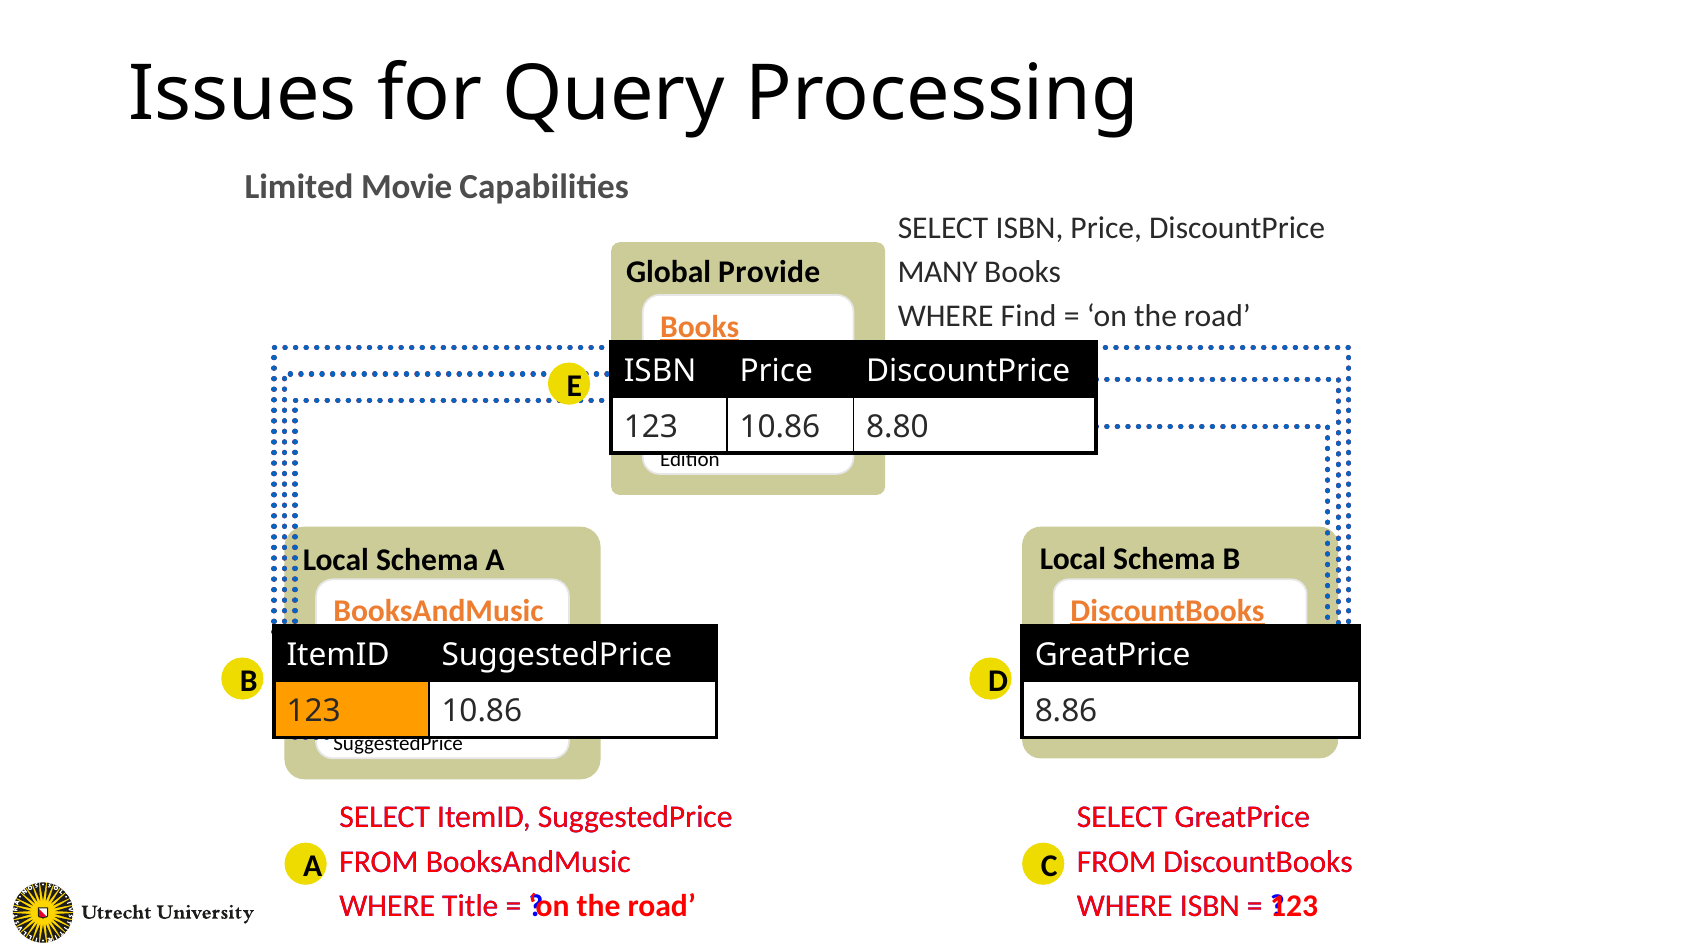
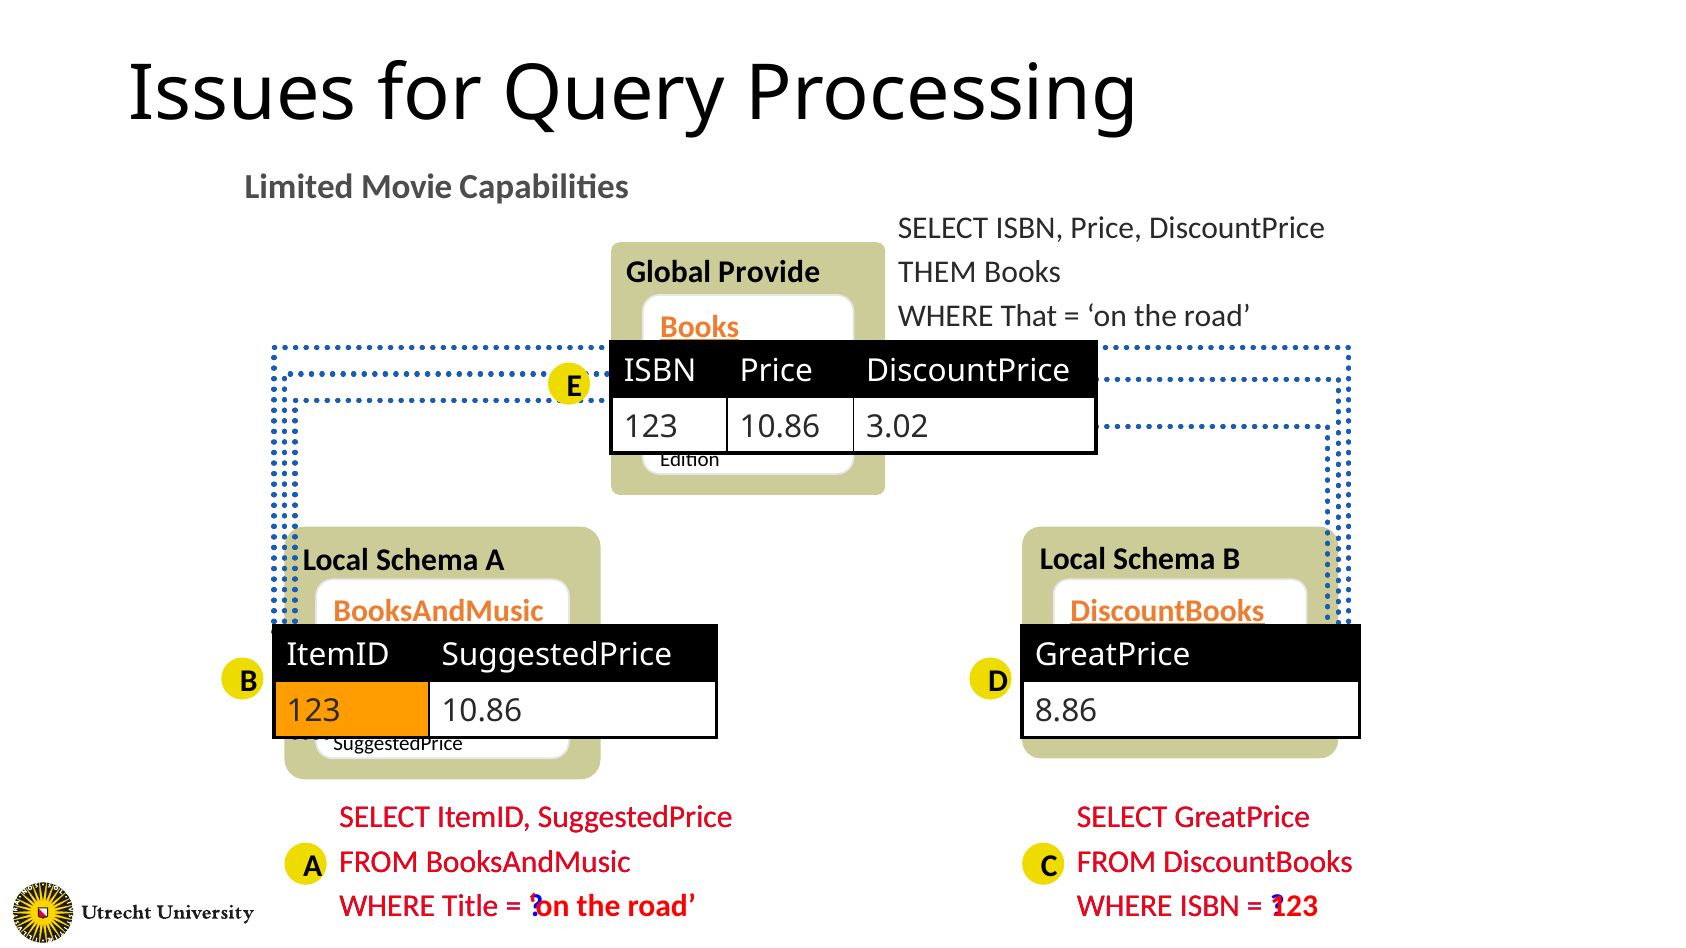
MANY: MANY -> THEM
Find: Find -> That
8.80: 8.80 -> 3.02
